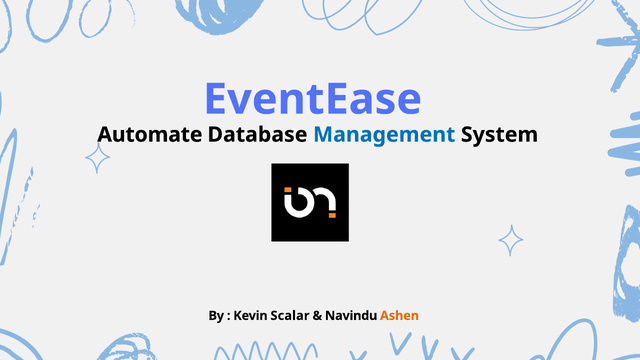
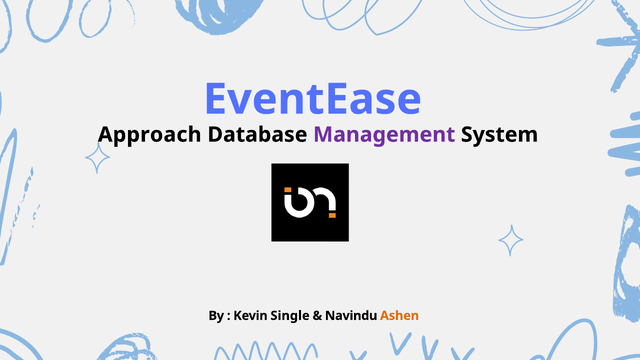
Automate: Automate -> Approach
Management colour: blue -> purple
Scalar: Scalar -> Single
